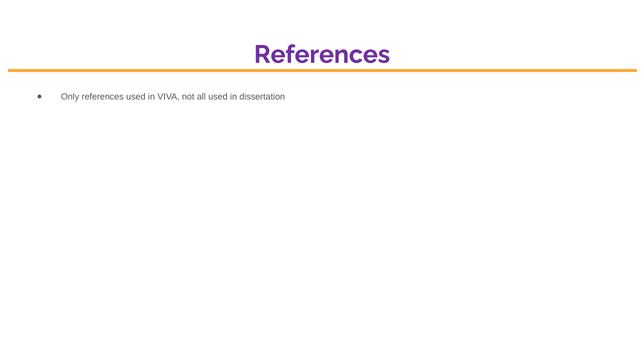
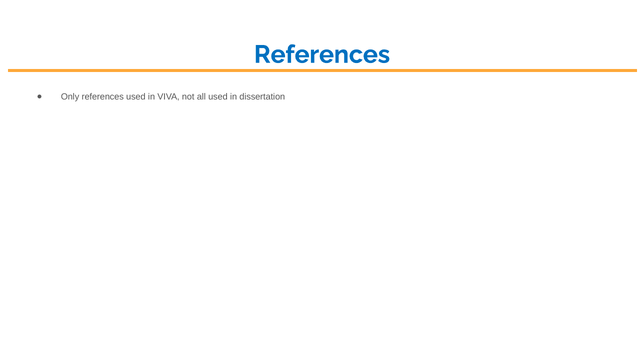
References at (322, 55) colour: purple -> blue
